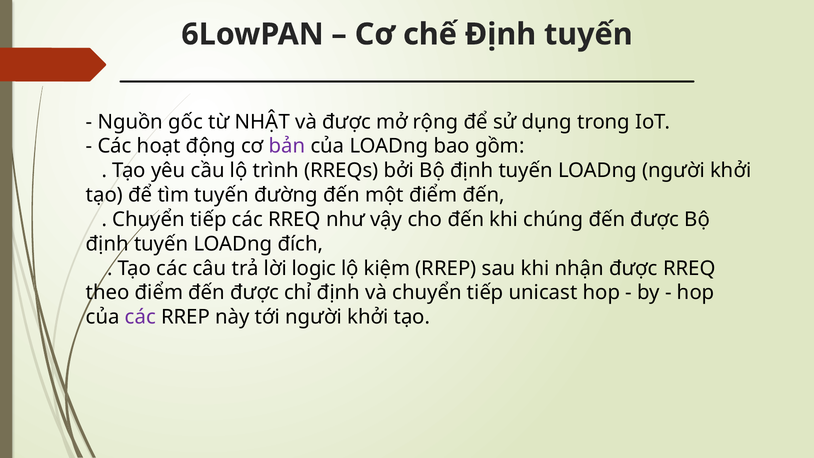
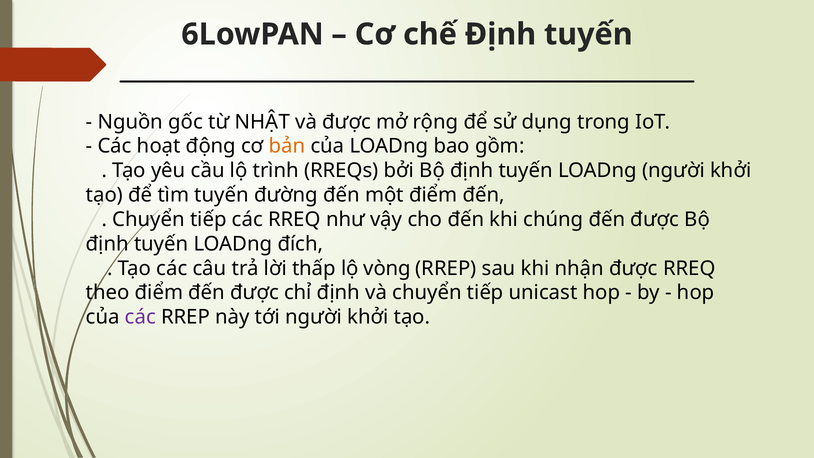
bản colour: purple -> orange
logic: logic -> thấp
kiệm: kiệm -> vòng
